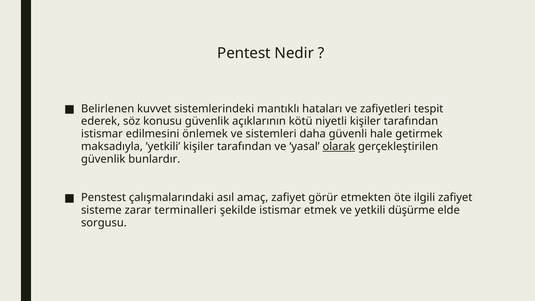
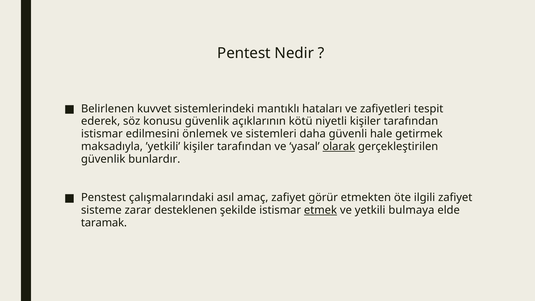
terminalleri: terminalleri -> desteklenen
etmek underline: none -> present
düşürme: düşürme -> bulmaya
sorgusu: sorgusu -> taramak
